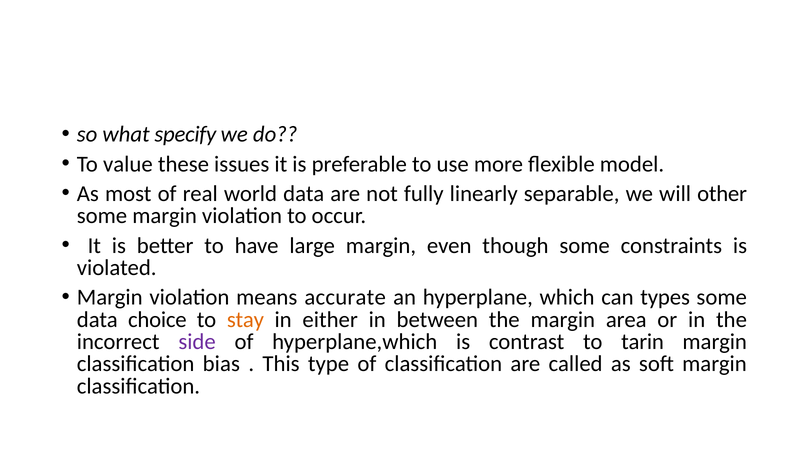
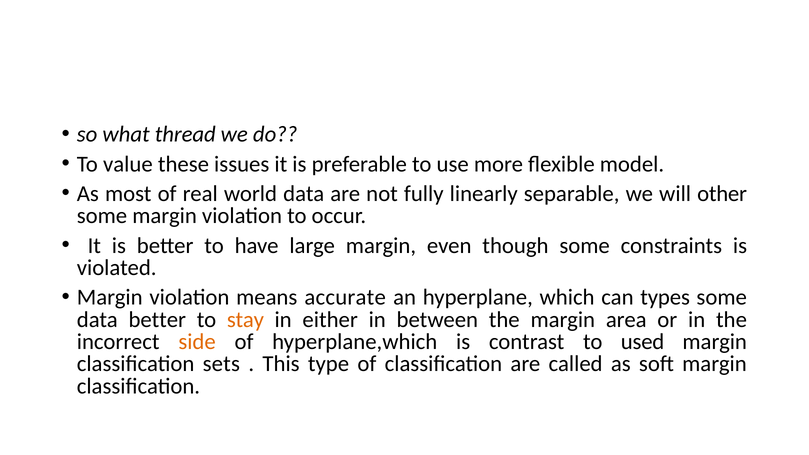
specify: specify -> thread
data choice: choice -> better
side colour: purple -> orange
tarin: tarin -> used
bias: bias -> sets
